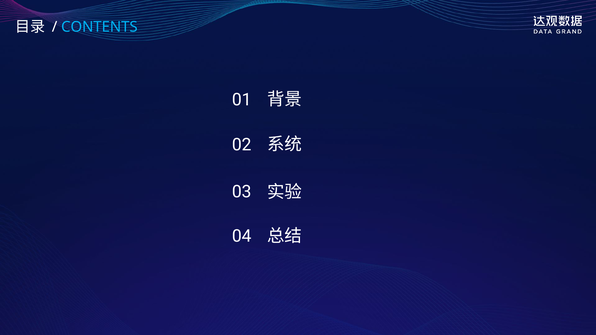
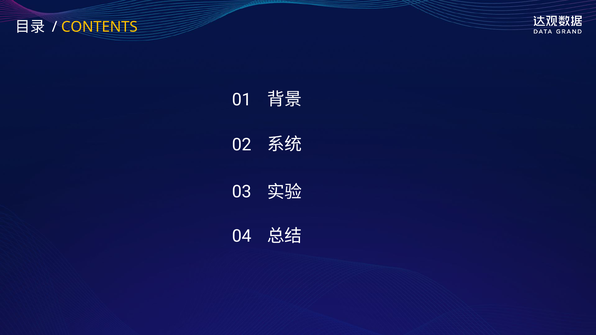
CONTENTS colour: light blue -> yellow
